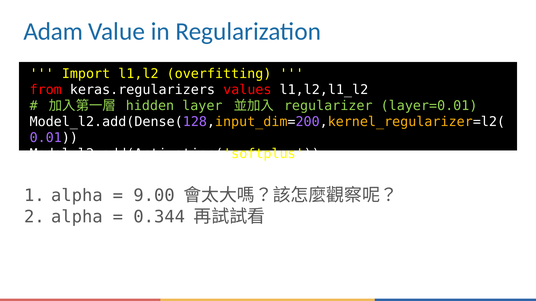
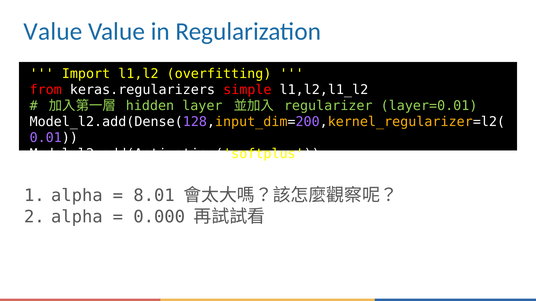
Adam at (53, 32): Adam -> Value
values: values -> simple
9.00: 9.00 -> 8.01
0.344: 0.344 -> 0.000
